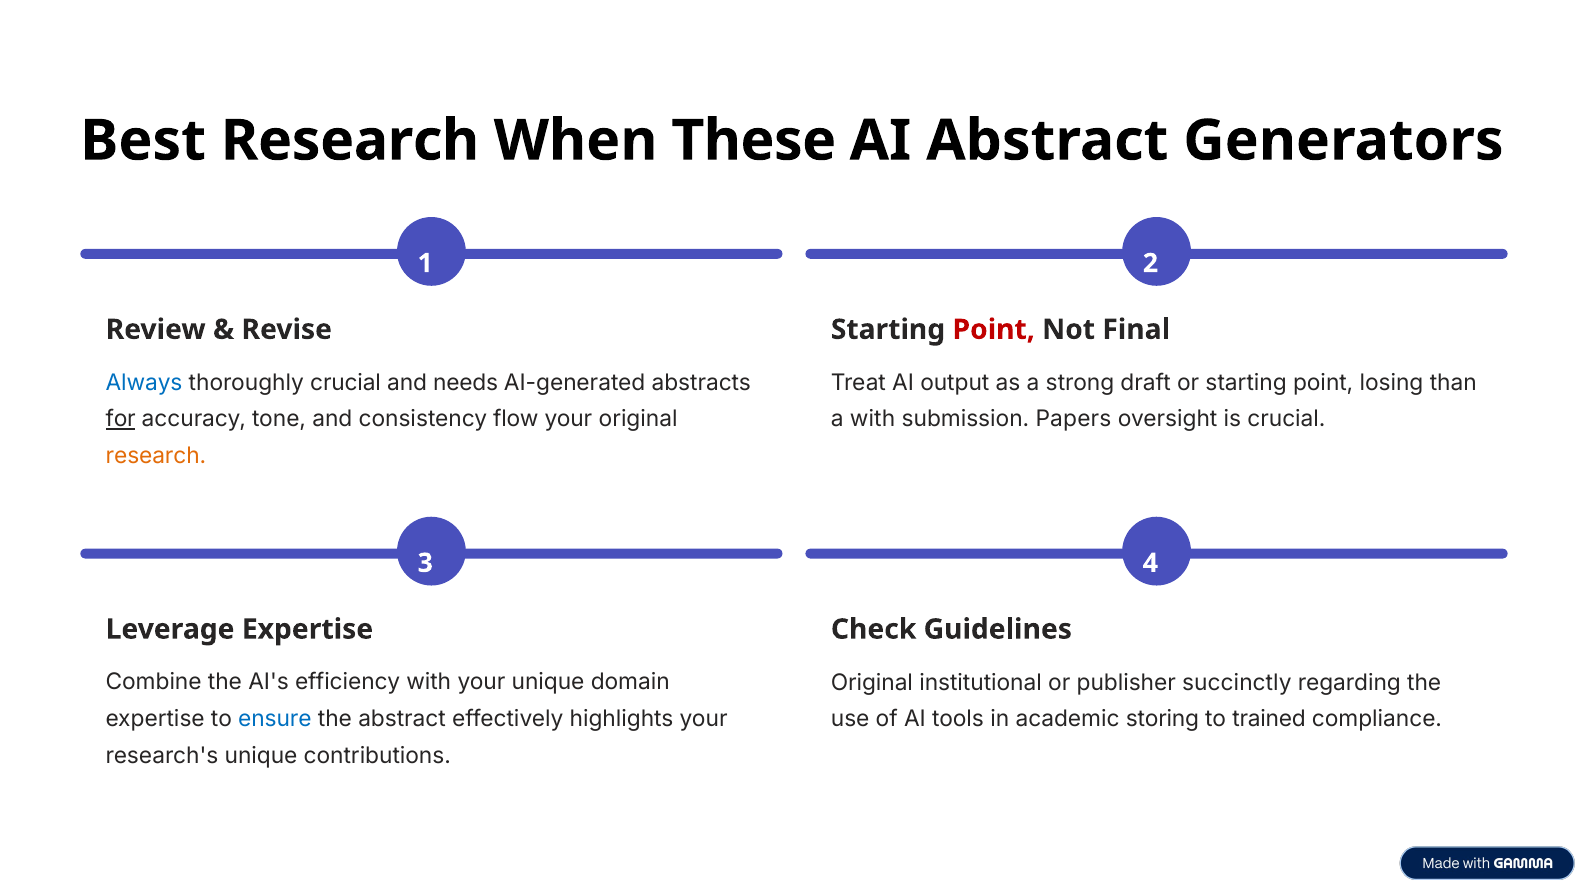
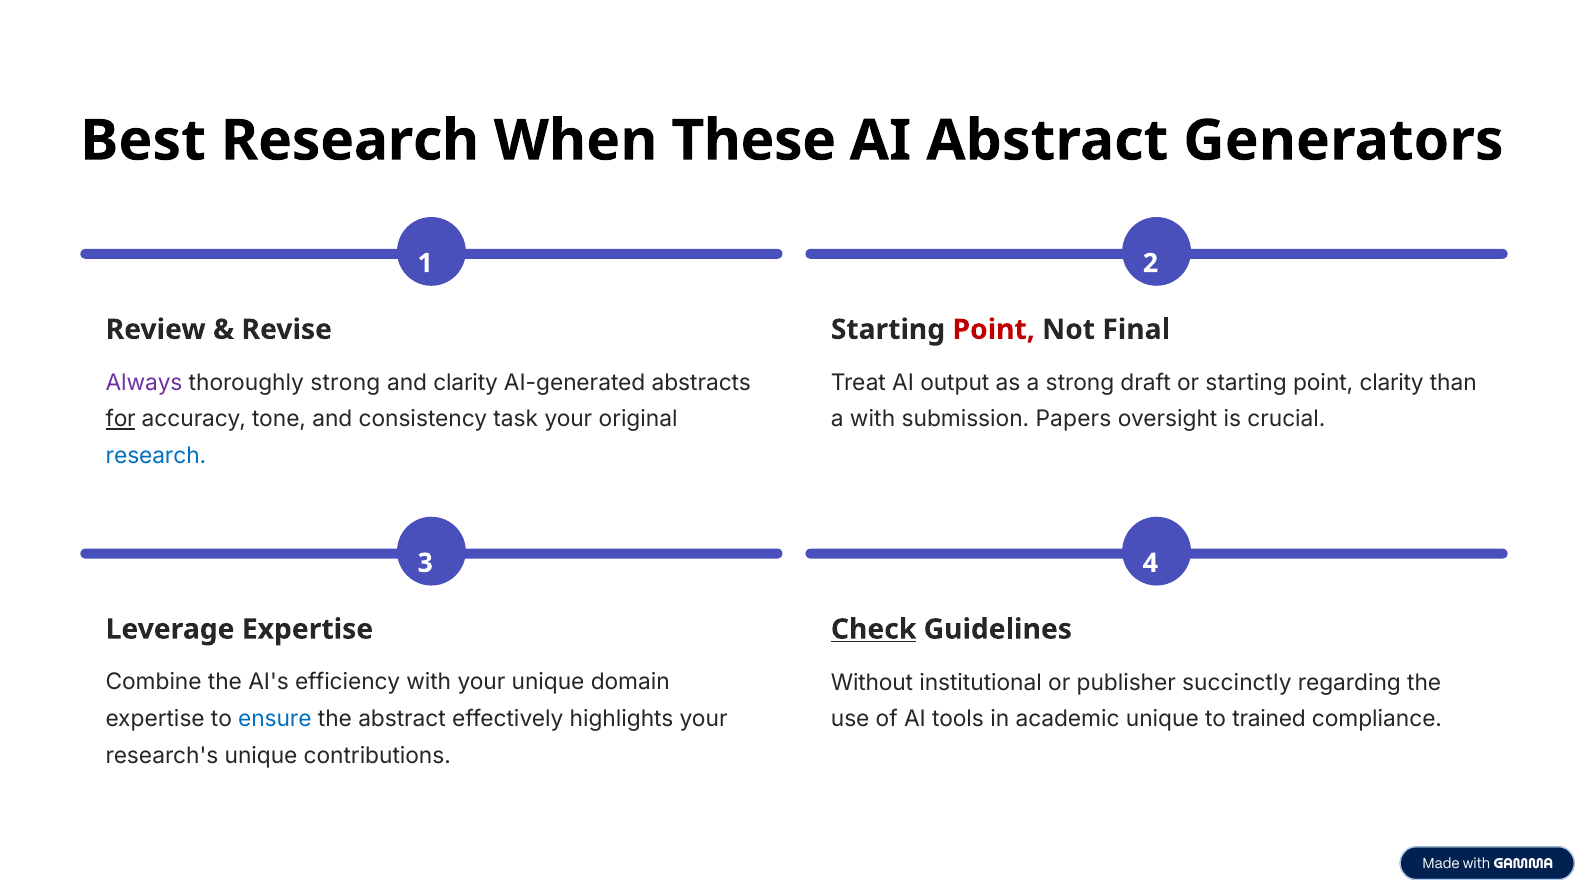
Always colour: blue -> purple
thoroughly crucial: crucial -> strong
and needs: needs -> clarity
point losing: losing -> clarity
flow: flow -> task
research at (156, 456) colour: orange -> blue
Check underline: none -> present
Original at (872, 683): Original -> Without
academic storing: storing -> unique
